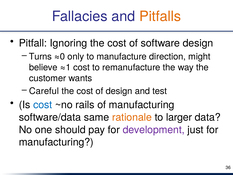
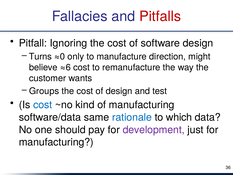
Pitfalls colour: orange -> red
≈1: ≈1 -> ≈6
Careful: Careful -> Groups
rails: rails -> kind
rationale colour: orange -> blue
larger: larger -> which
